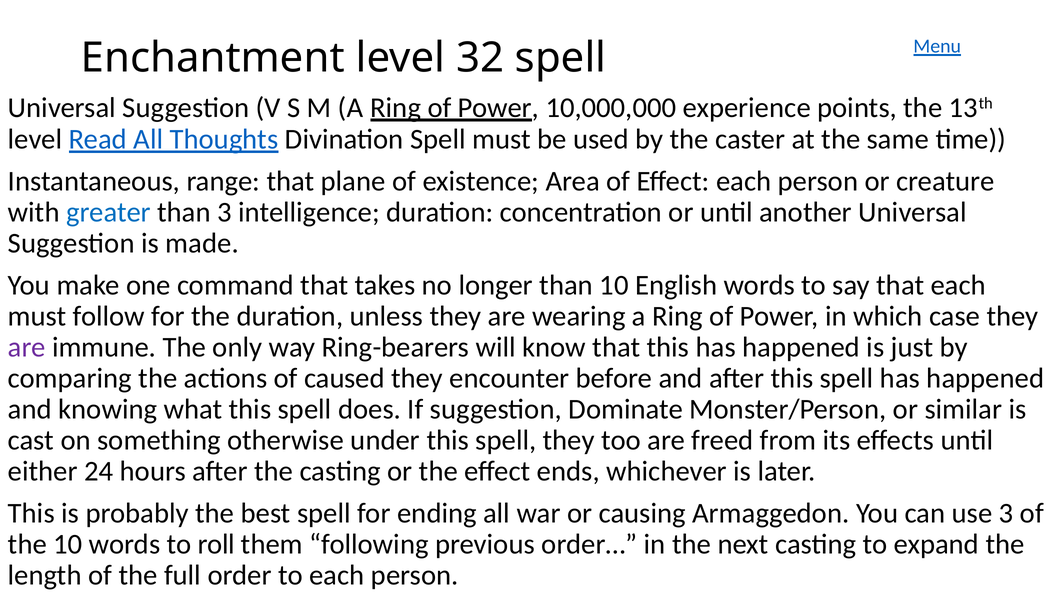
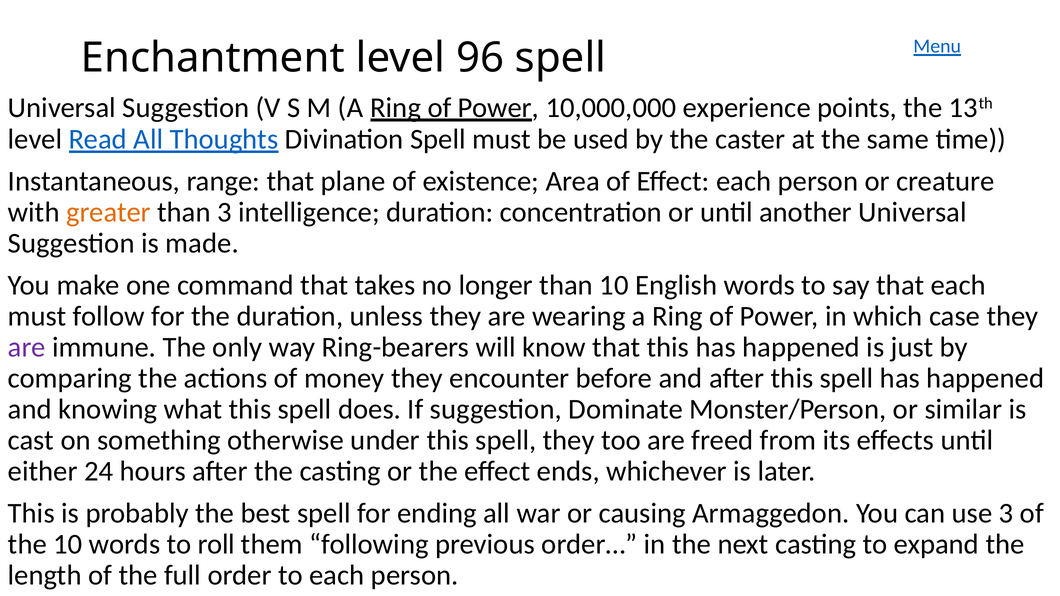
32: 32 -> 96
greater colour: blue -> orange
caused: caused -> money
